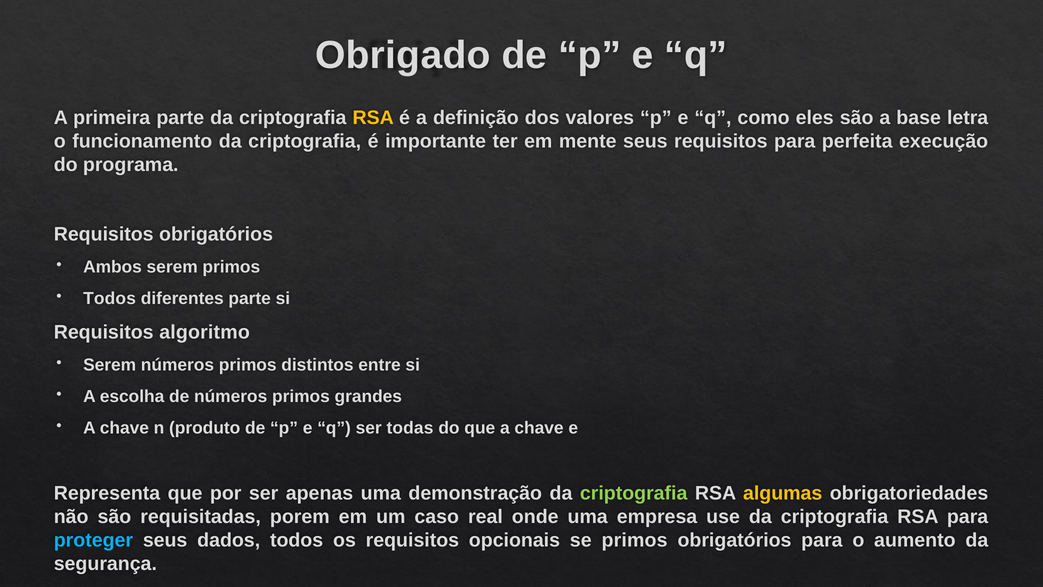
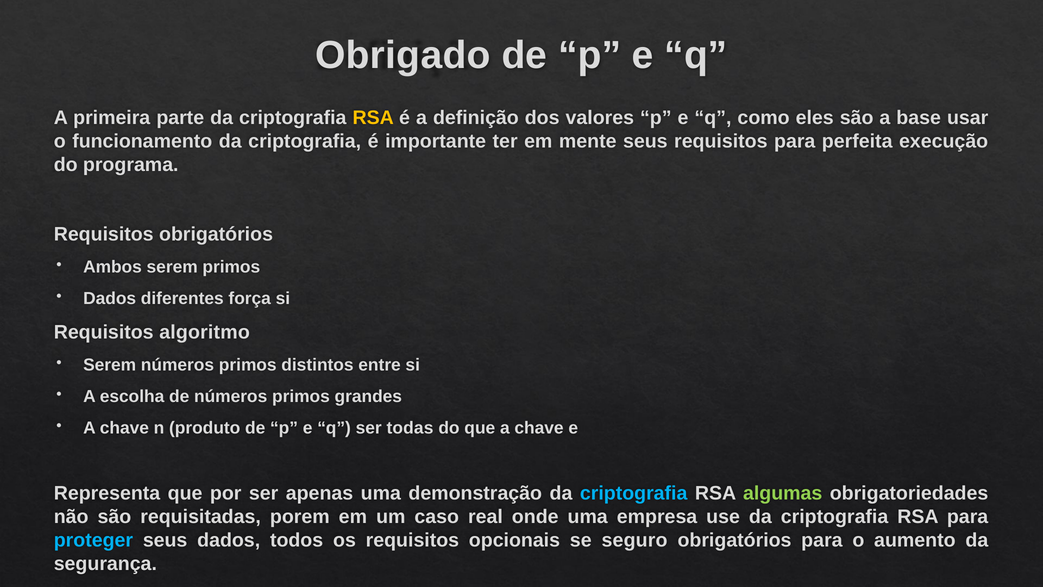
letra: letra -> usar
Todos at (110, 299): Todos -> Dados
diferentes parte: parte -> força
criptografia at (634, 493) colour: light green -> light blue
algumas colour: yellow -> light green
se primos: primos -> seguro
